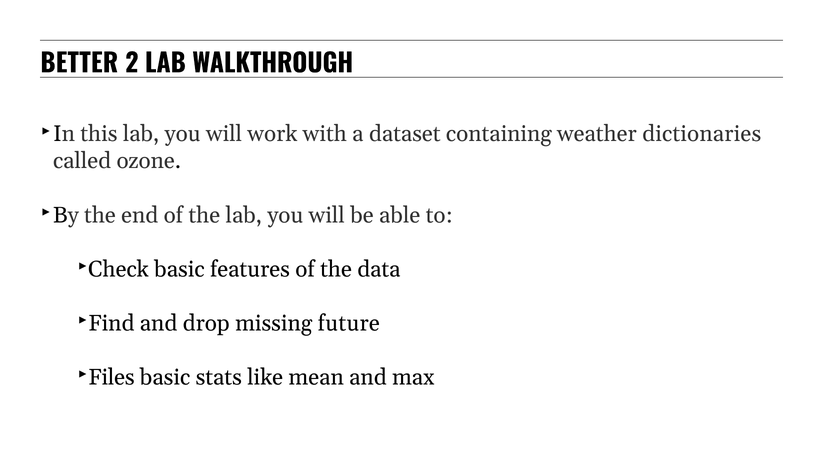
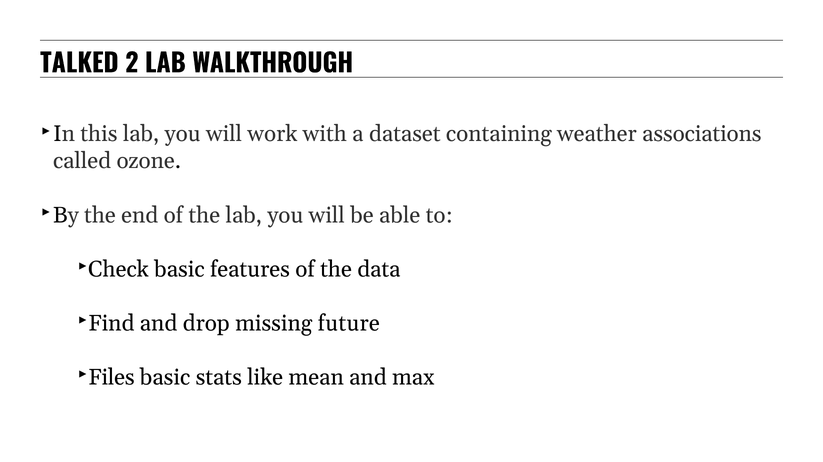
BETTER: BETTER -> TALKED
dictionaries: dictionaries -> associations
